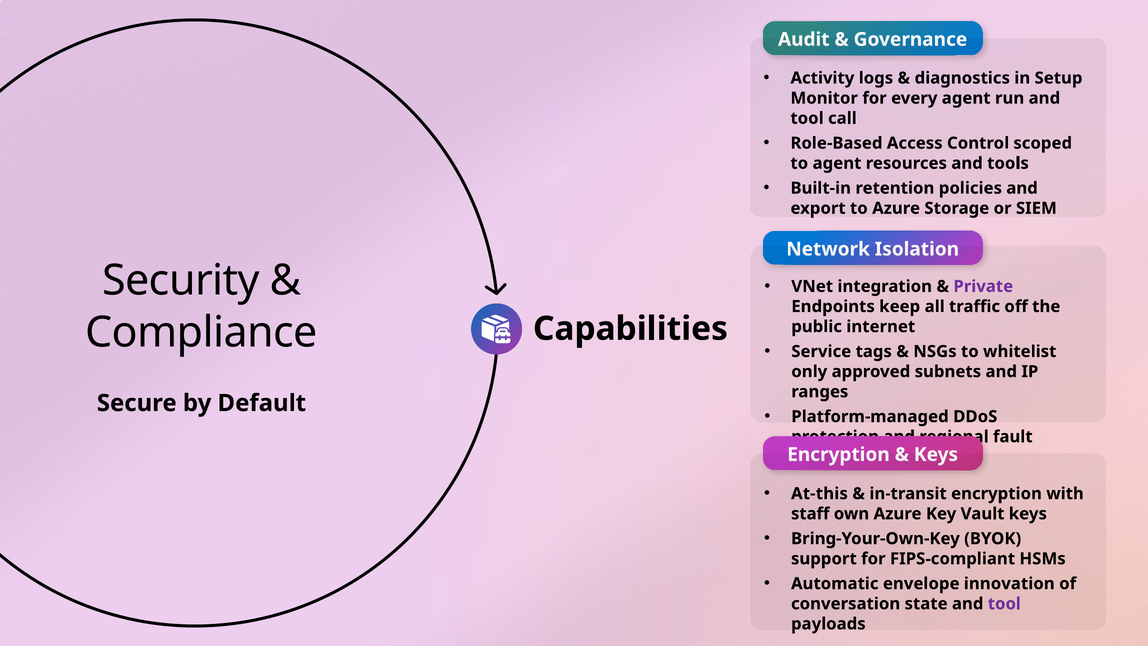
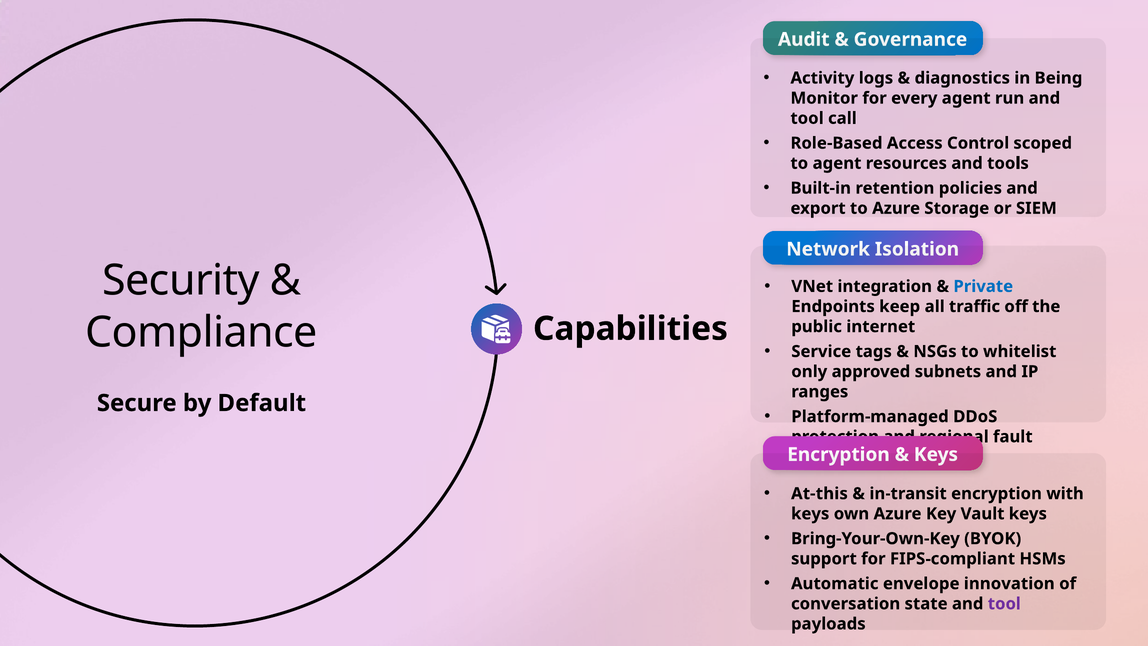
Setup: Setup -> Being
Private colour: purple -> blue
staff at (810, 514): staff -> keys
